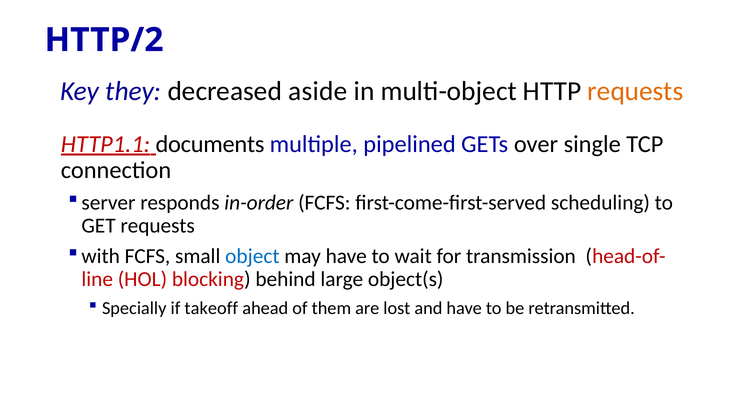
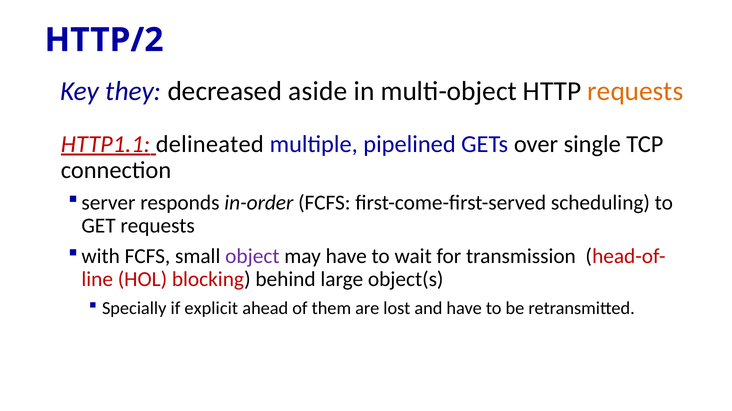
documents: documents -> delineated
object colour: blue -> purple
takeoff: takeoff -> explicit
